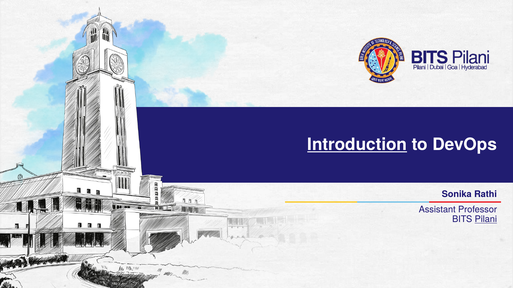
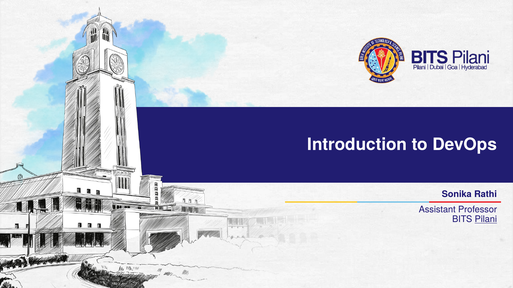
Introduction underline: present -> none
